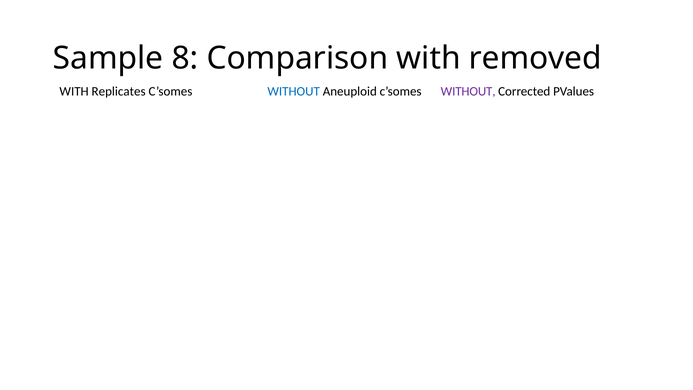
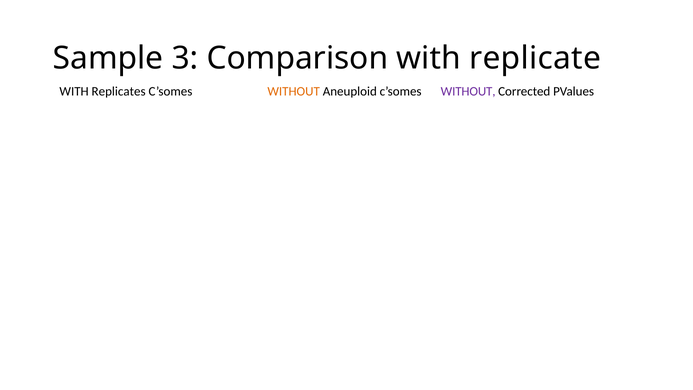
8: 8 -> 3
removed: removed -> replicate
WITHOUT at (294, 92) colour: blue -> orange
